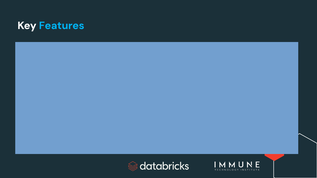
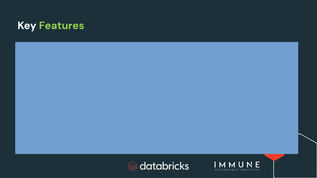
Features colour: light blue -> light green
